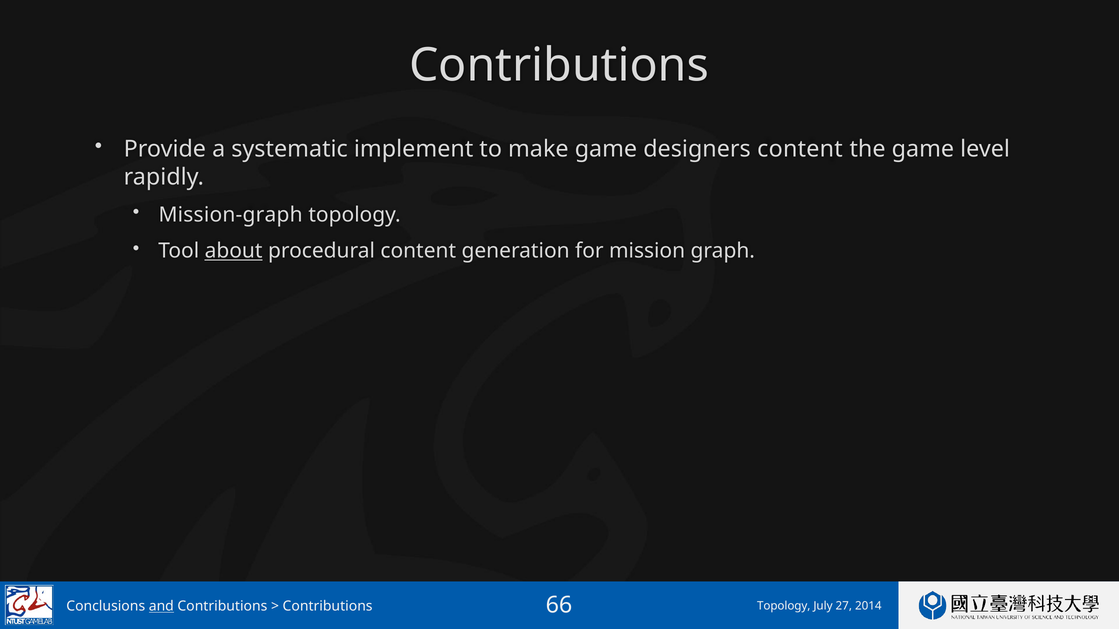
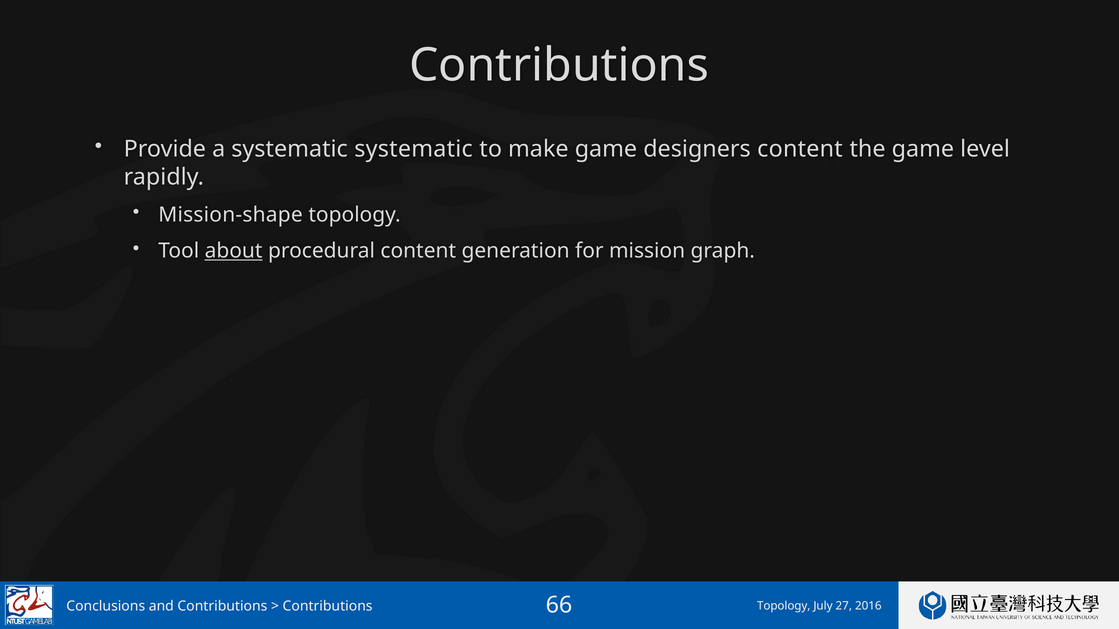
systematic implement: implement -> systematic
Mission-graph: Mission-graph -> Mission-shape
and underline: present -> none
2014: 2014 -> 2016
